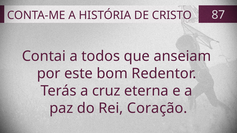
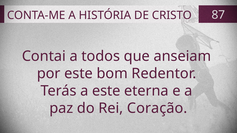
a cruz: cruz -> este
